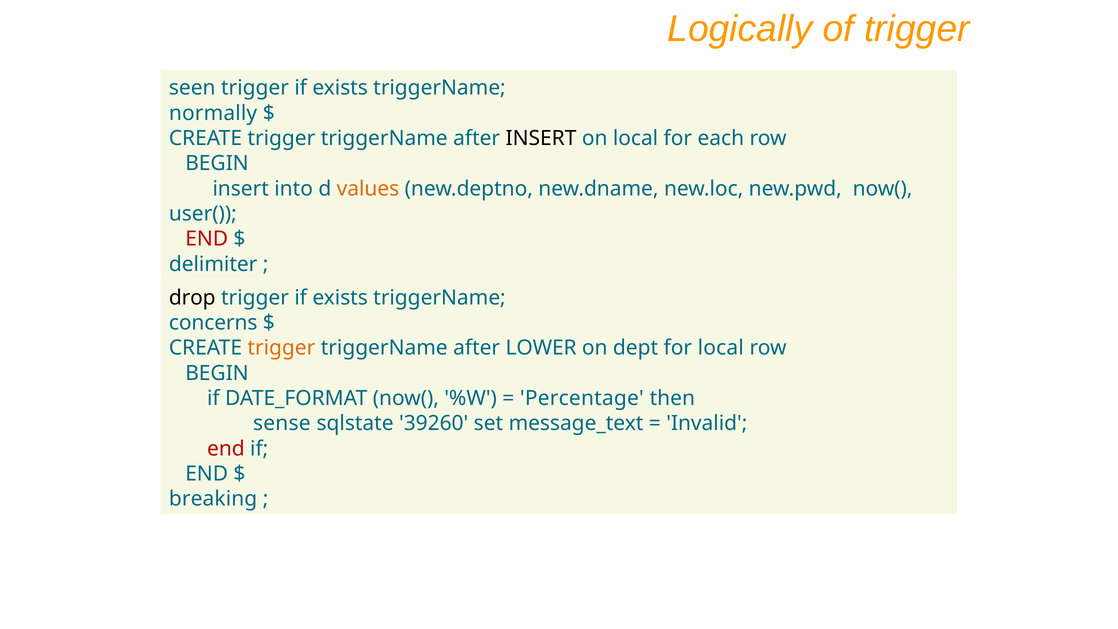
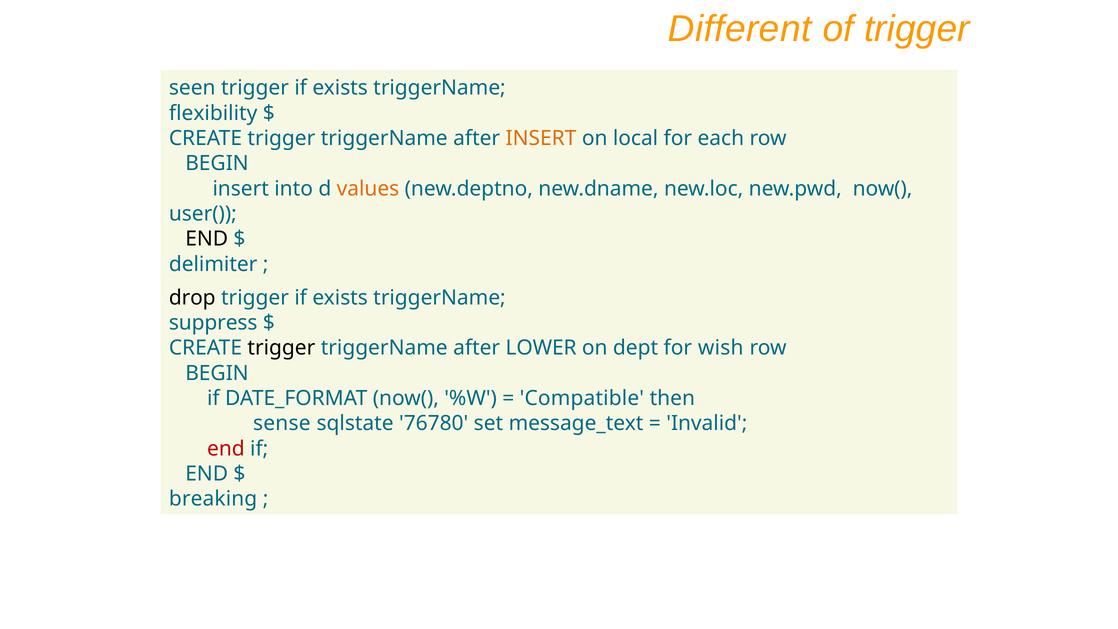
Logically: Logically -> Different
normally: normally -> flexibility
INSERT at (541, 138) colour: black -> orange
END at (207, 239) colour: red -> black
concerns: concerns -> suppress
trigger at (281, 348) colour: orange -> black
for local: local -> wish
Percentage: Percentage -> Compatible
39260: 39260 -> 76780
